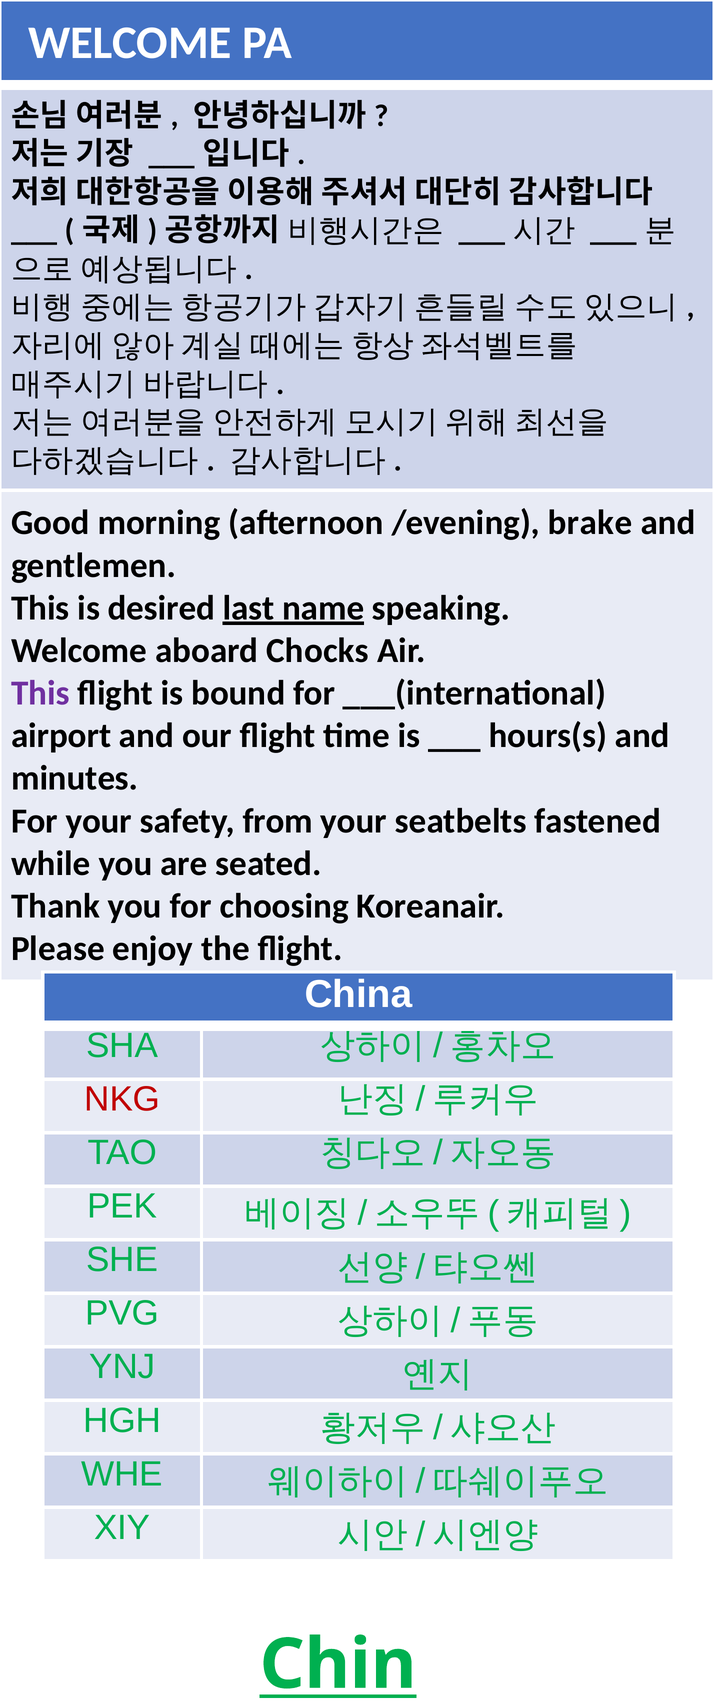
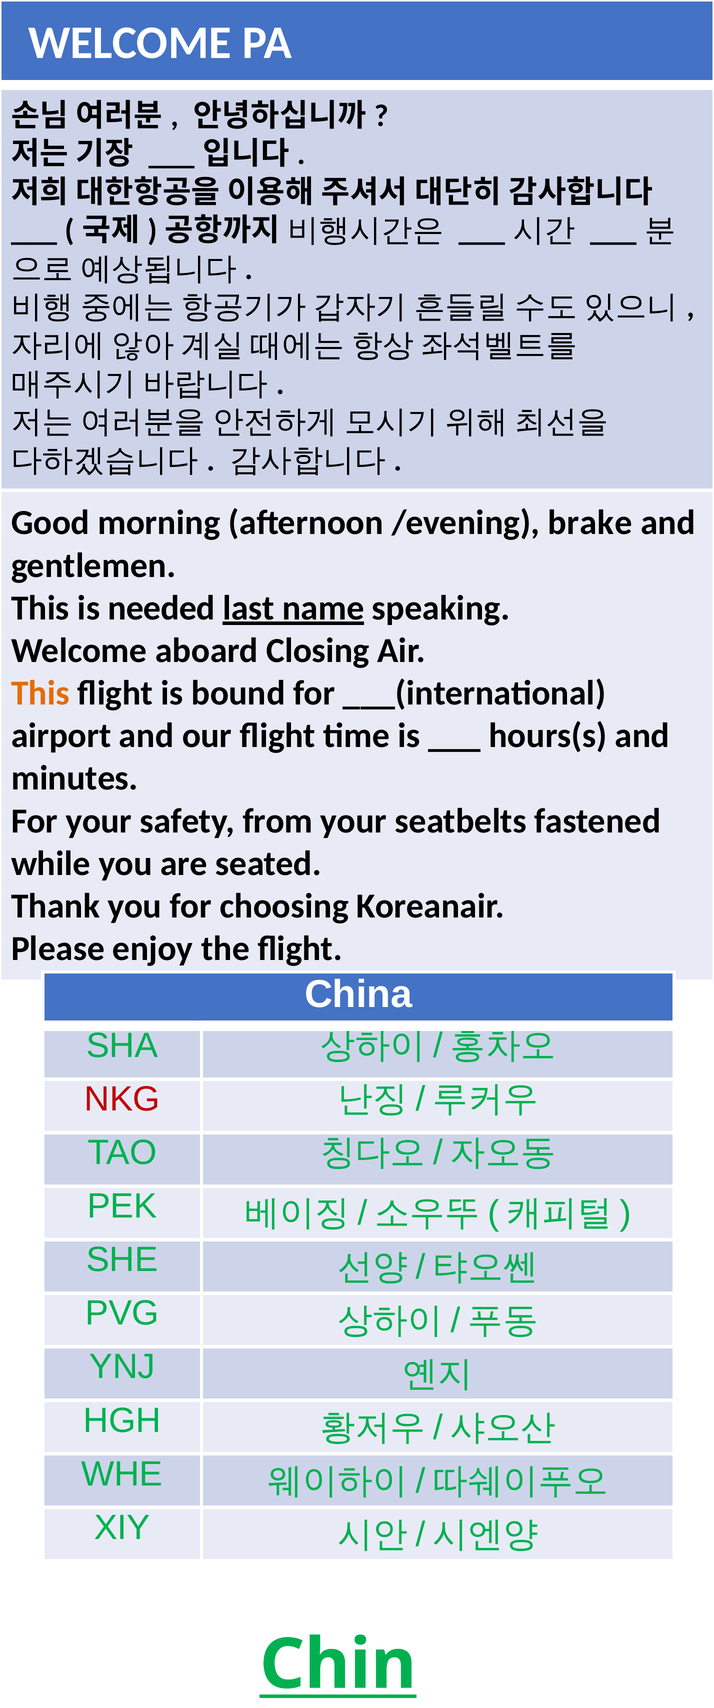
desired: desired -> needed
Chocks: Chocks -> Closing
This at (40, 693) colour: purple -> orange
